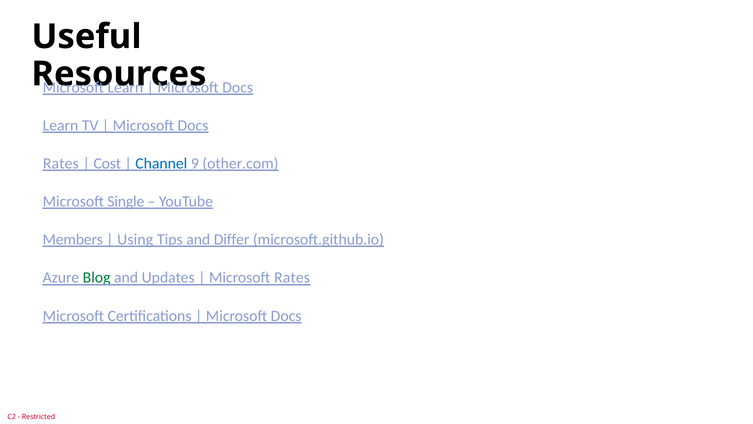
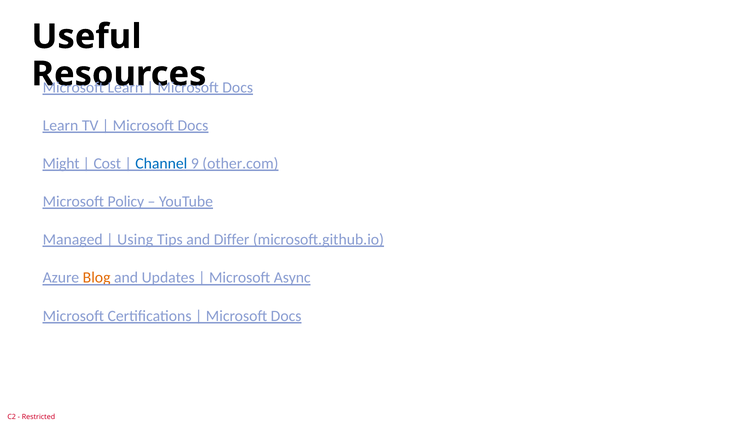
Rates at (61, 163): Rates -> Might
Single: Single -> Policy
Members: Members -> Managed
Blog colour: green -> orange
Microsoft Rates: Rates -> Async
